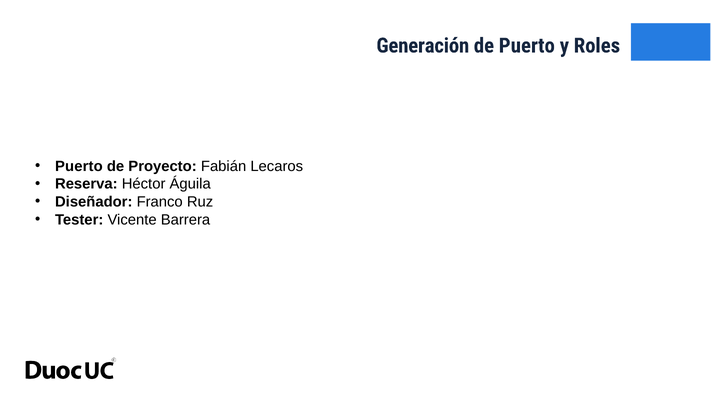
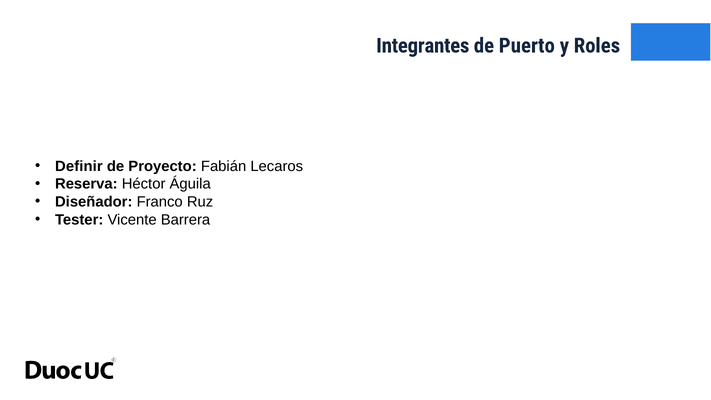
Generación: Generación -> Integrantes
Puerto at (79, 166): Puerto -> Definir
